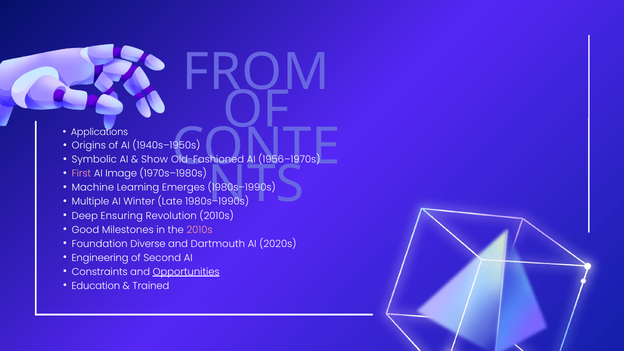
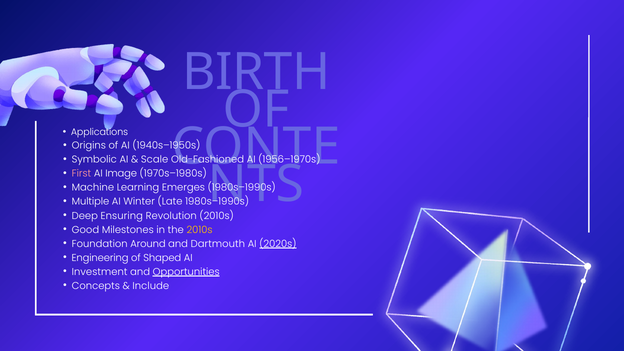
FROM: FROM -> BIRTH
Show: Show -> Scale
2010s at (200, 230) colour: pink -> yellow
Diverse: Diverse -> Around
2020s underline: none -> present
Second: Second -> Shaped
Constraints: Constraints -> Investment
Education: Education -> Concepts
Trained: Trained -> Include
